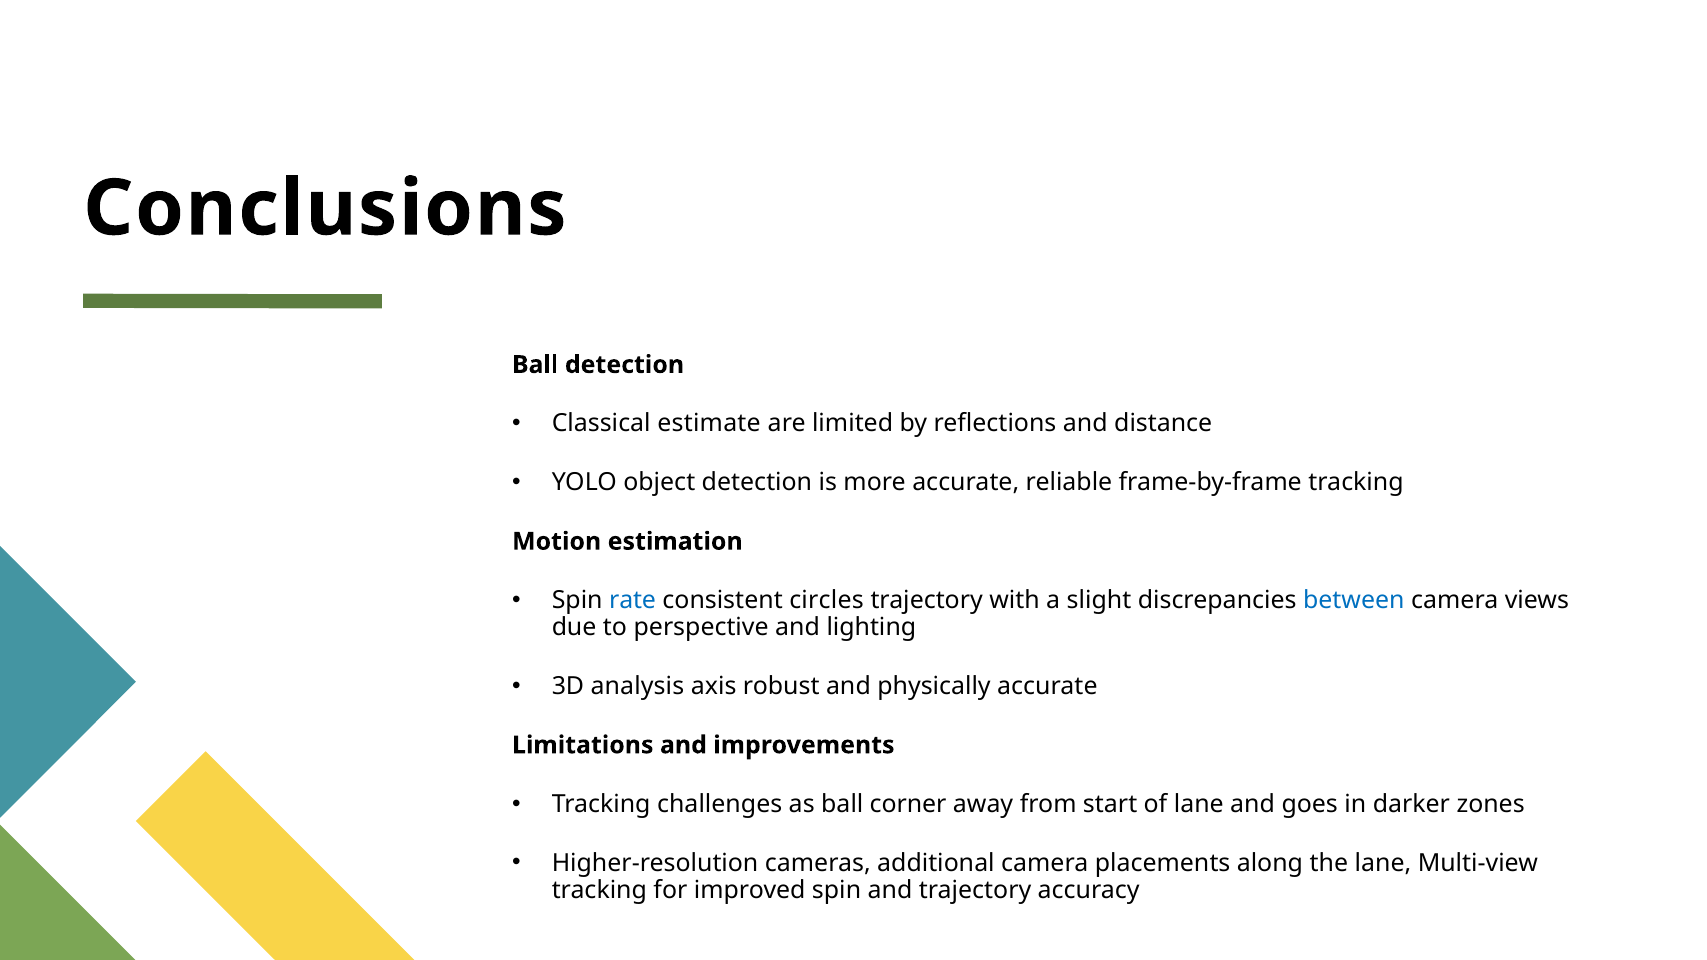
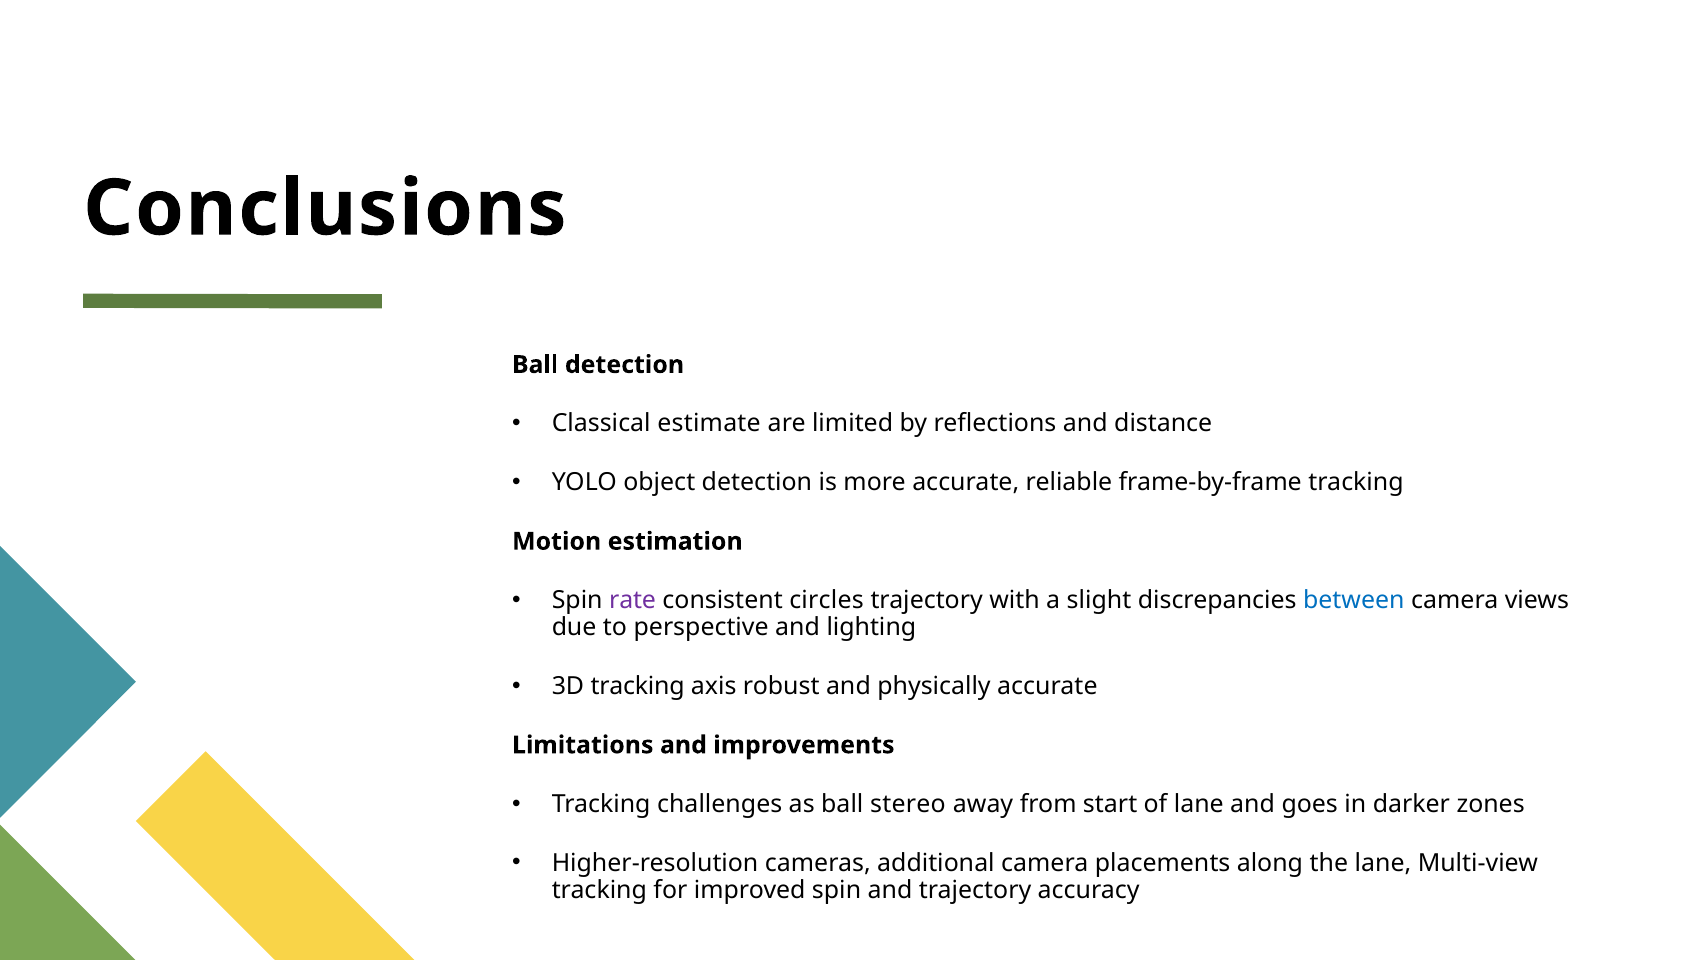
rate colour: blue -> purple
3D analysis: analysis -> tracking
corner: corner -> stereo
